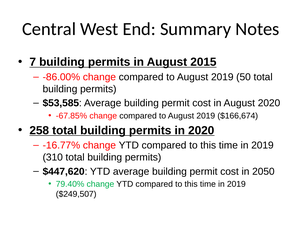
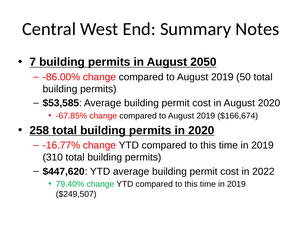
2015: 2015 -> 2050
2050: 2050 -> 2022
